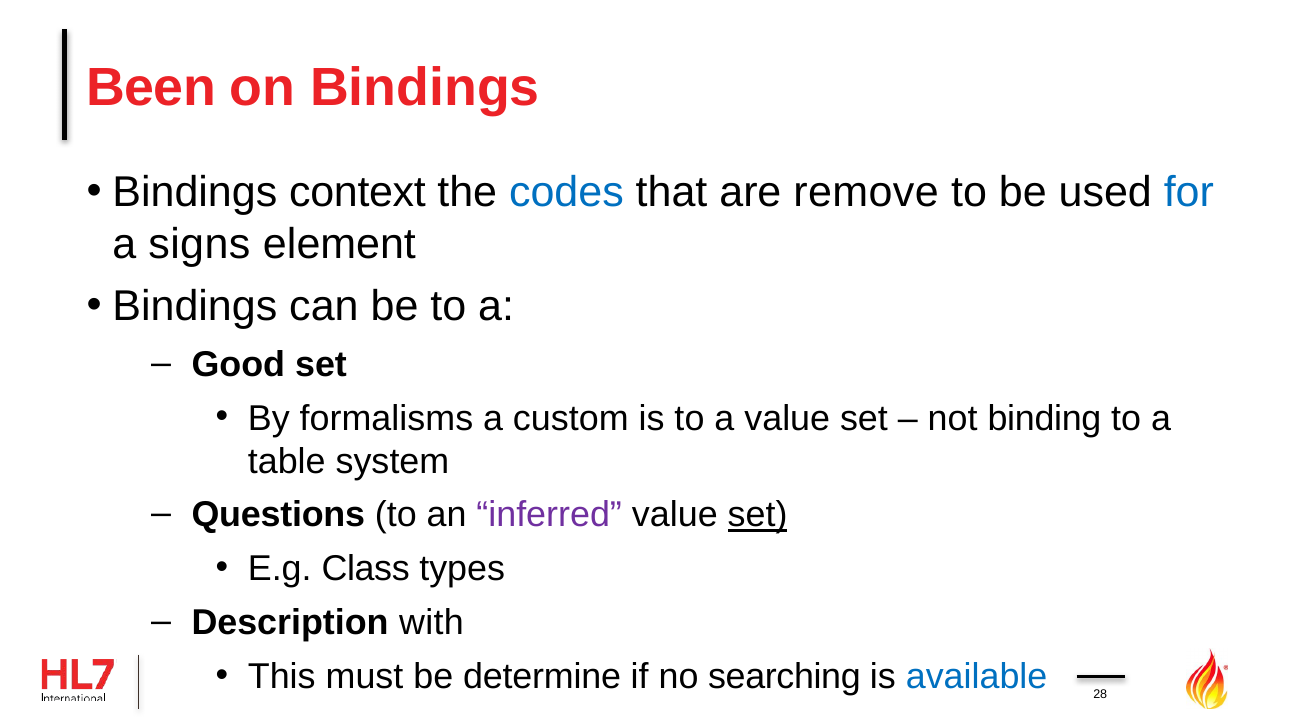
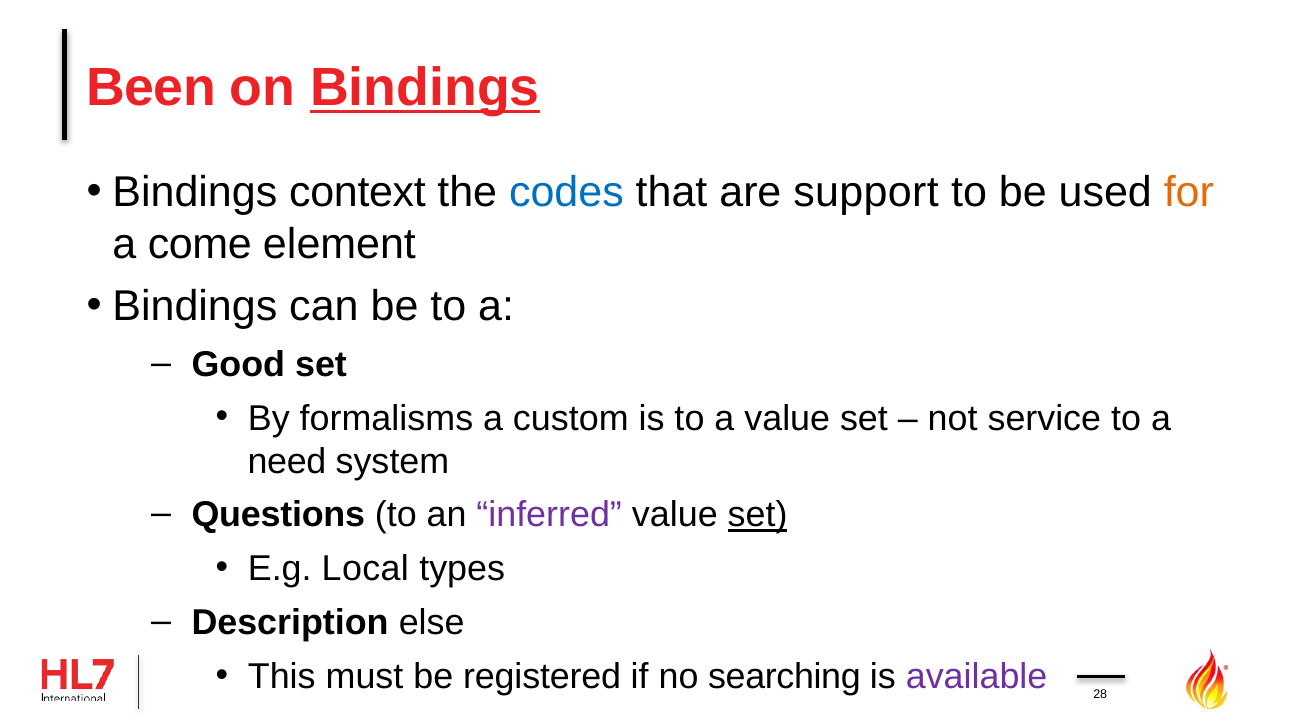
Bindings at (425, 88) underline: none -> present
remove: remove -> support
for colour: blue -> orange
signs: signs -> come
binding: binding -> service
table: table -> need
Class: Class -> Local
with: with -> else
determine: determine -> registered
available colour: blue -> purple
